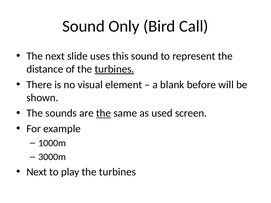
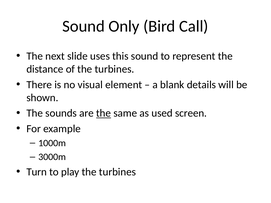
turbines at (114, 69) underline: present -> none
before: before -> details
Next at (37, 172): Next -> Turn
